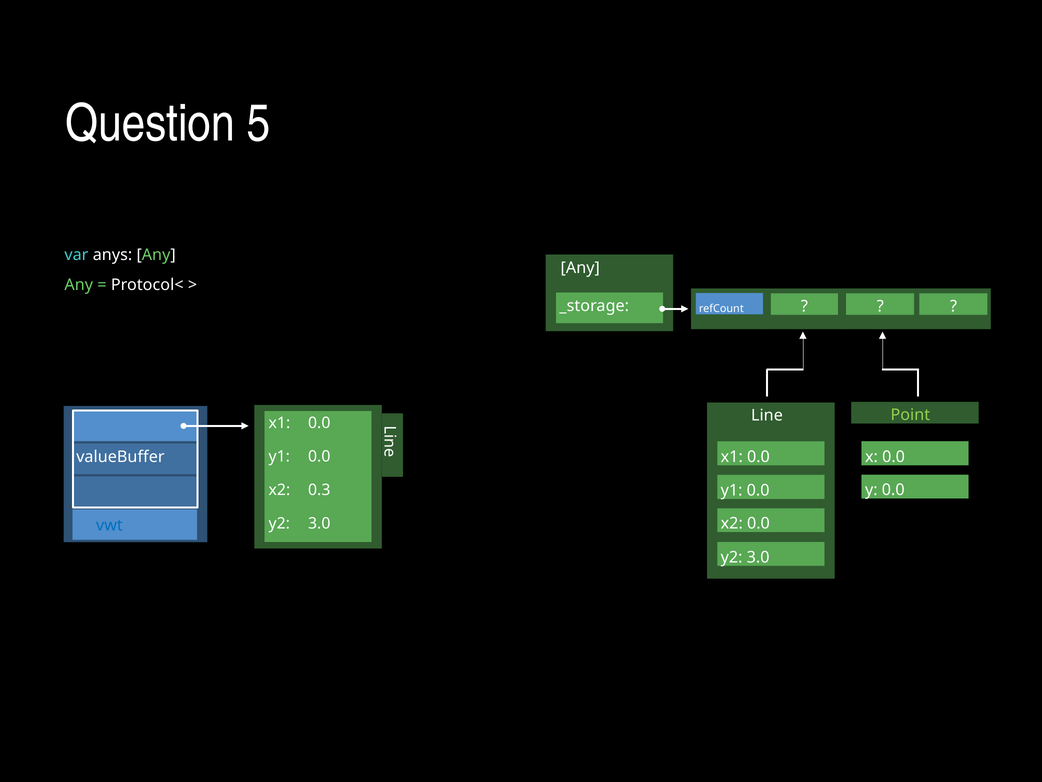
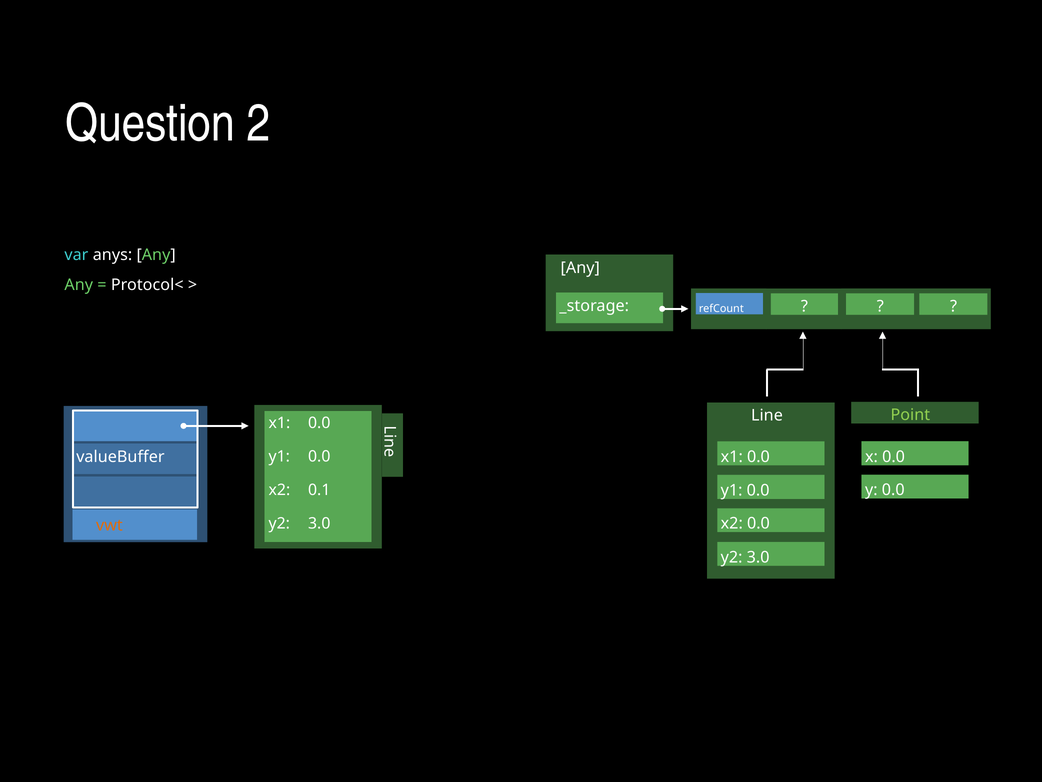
5: 5 -> 2
0.3: 0.3 -> 0.1
vwt colour: blue -> orange
